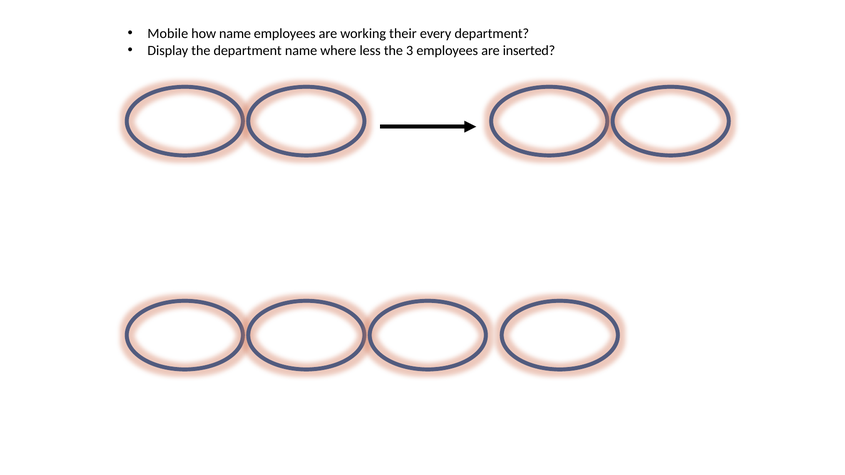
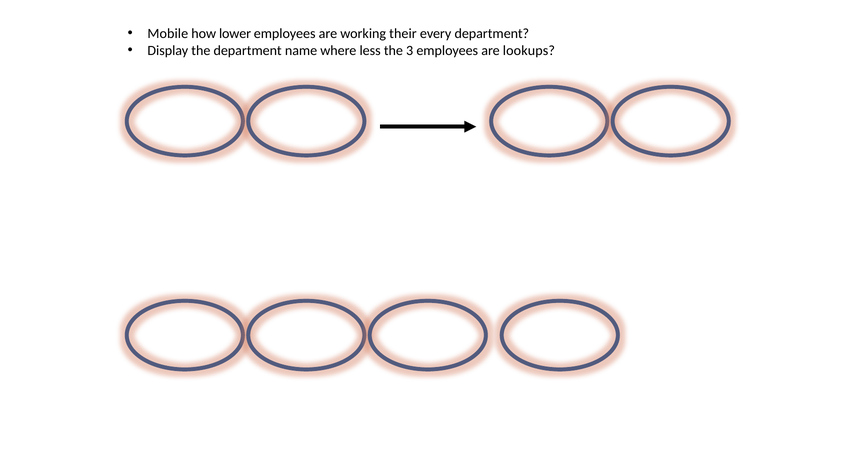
how name: name -> lower
inserted: inserted -> lookups
